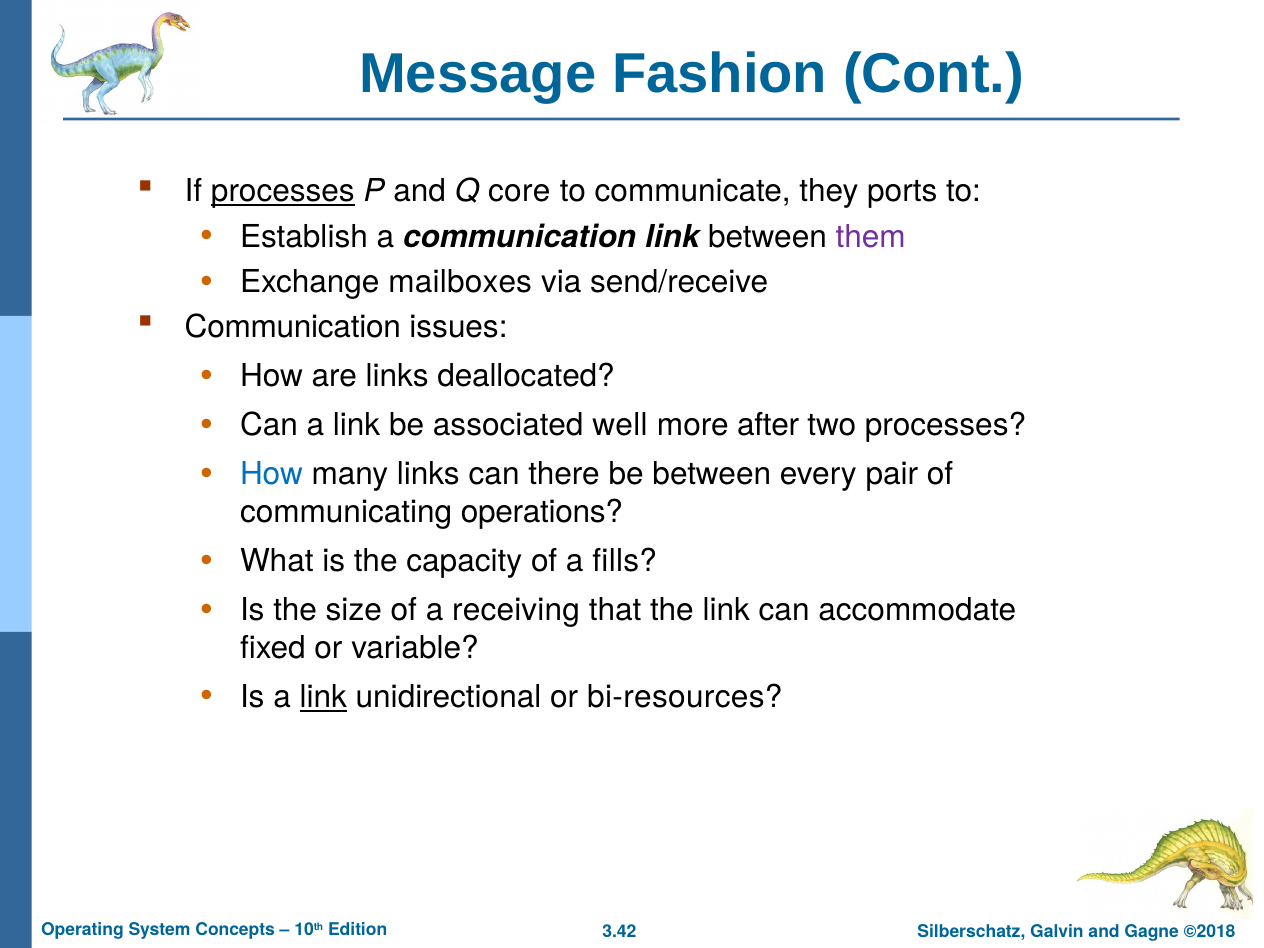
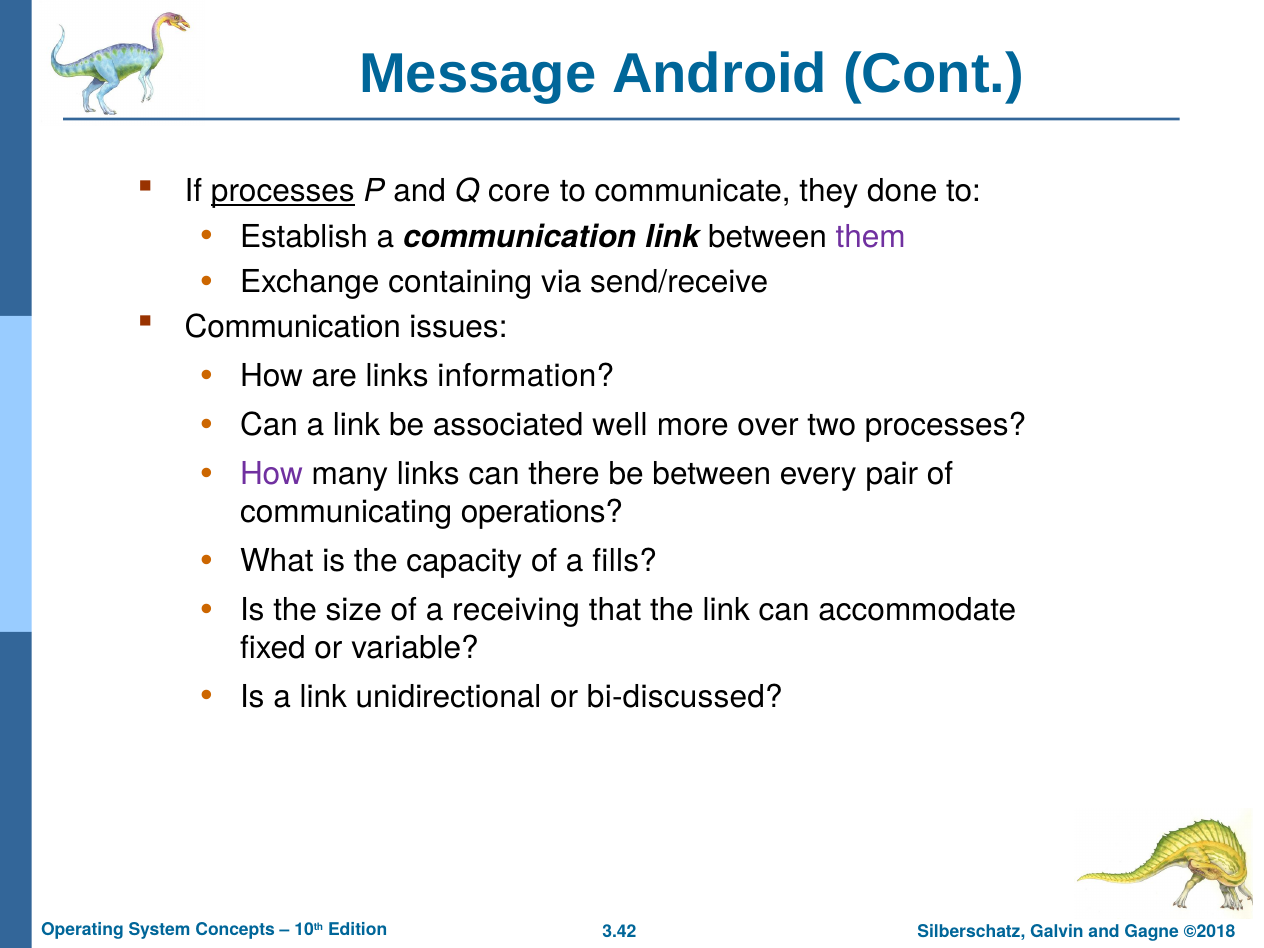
Fashion: Fashion -> Android
ports: ports -> done
mailboxes: mailboxes -> containing
deallocated: deallocated -> information
after: after -> over
How at (271, 474) colour: blue -> purple
link at (323, 697) underline: present -> none
bi-resources: bi-resources -> bi-discussed
